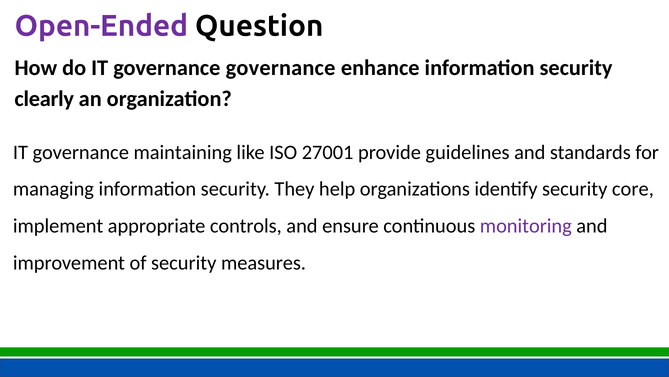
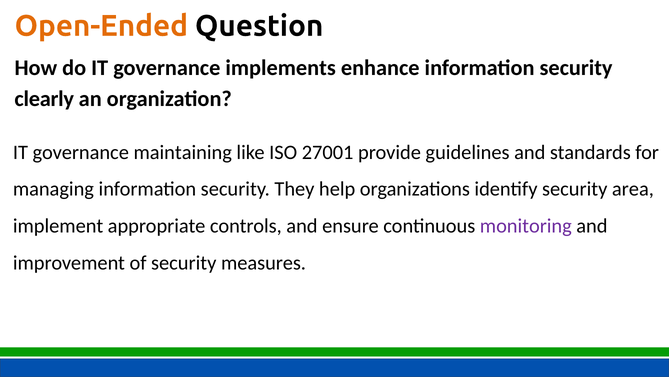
Open-Ended colour: purple -> orange
governance governance: governance -> implements
core: core -> area
